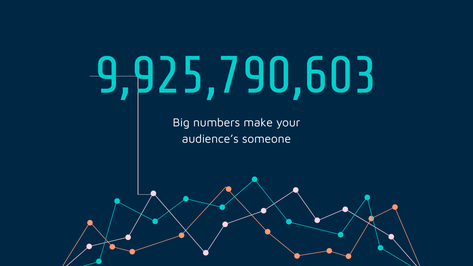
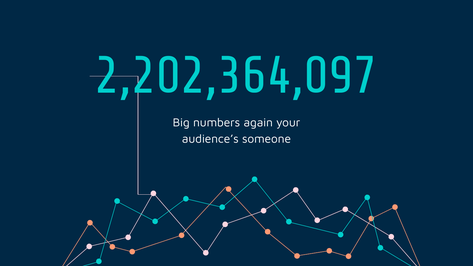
9,925,790,603: 9,925,790,603 -> 2,202,364,097
make: make -> again
